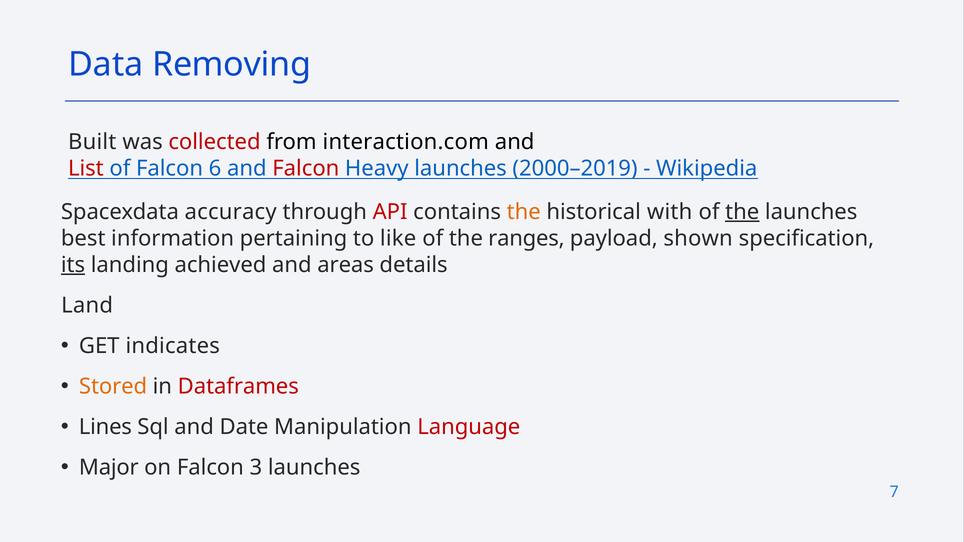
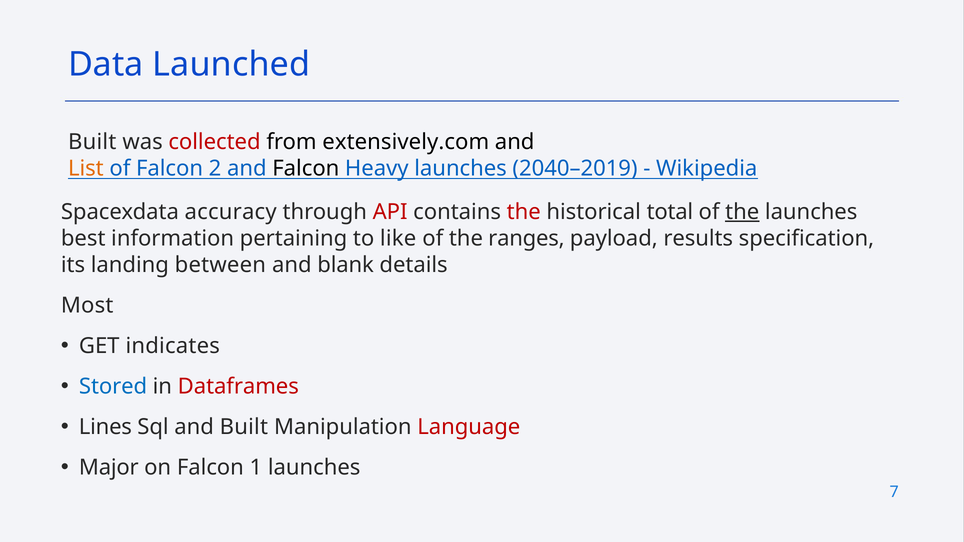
Removing: Removing -> Launched
interaction.com: interaction.com -> extensively.com
List colour: red -> orange
6: 6 -> 2
Falcon at (306, 168) colour: red -> black
2000–2019: 2000–2019 -> 2040–2019
the at (524, 212) colour: orange -> red
with: with -> total
shown: shown -> results
its underline: present -> none
achieved: achieved -> between
areas: areas -> blank
Land: Land -> Most
Stored colour: orange -> blue
and Date: Date -> Built
3: 3 -> 1
